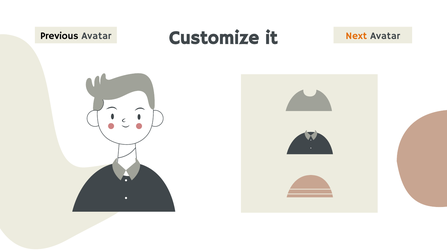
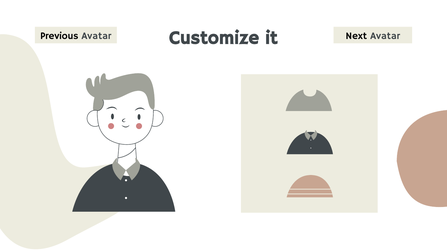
Next colour: orange -> black
